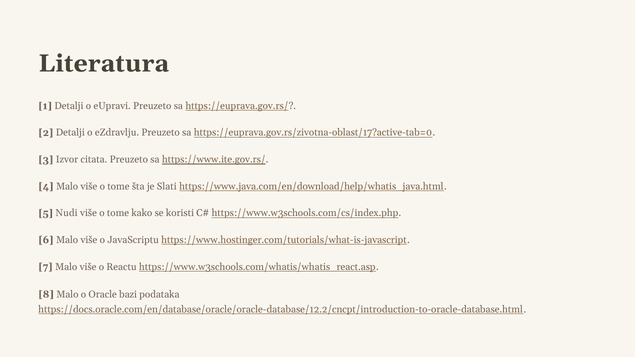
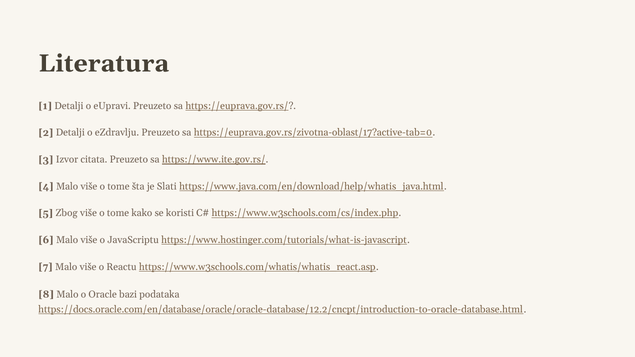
Nudi: Nudi -> Zbog
